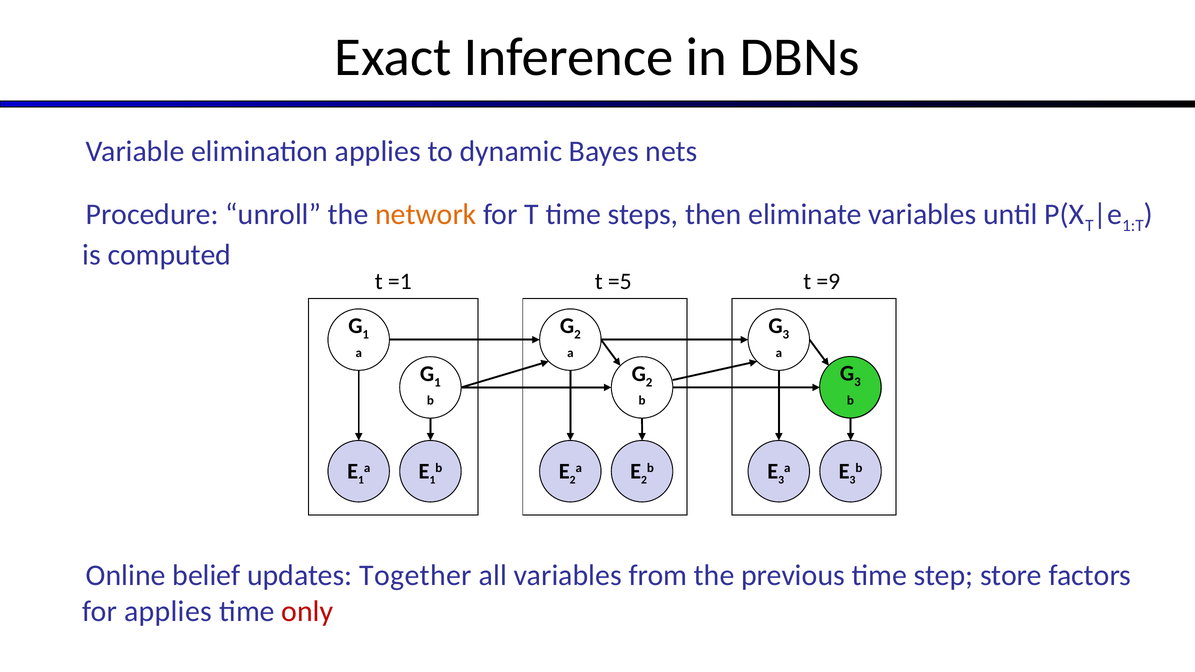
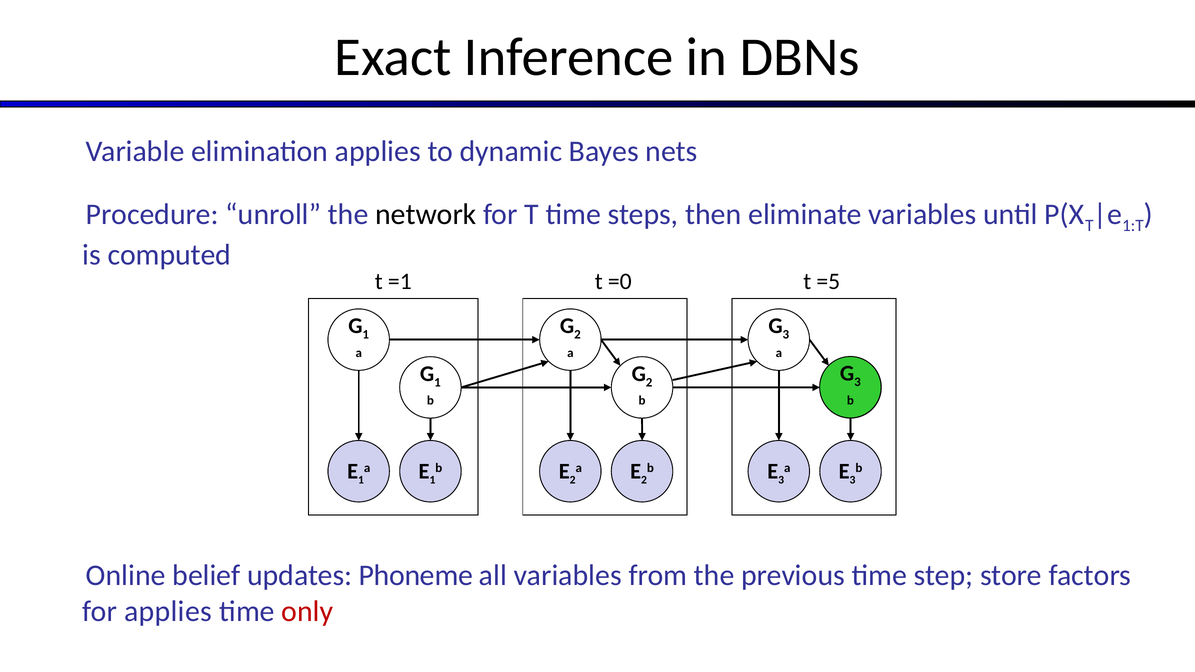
network colour: orange -> black
=5: =5 -> =0
=9: =9 -> =5
Together: Together -> Phoneme
